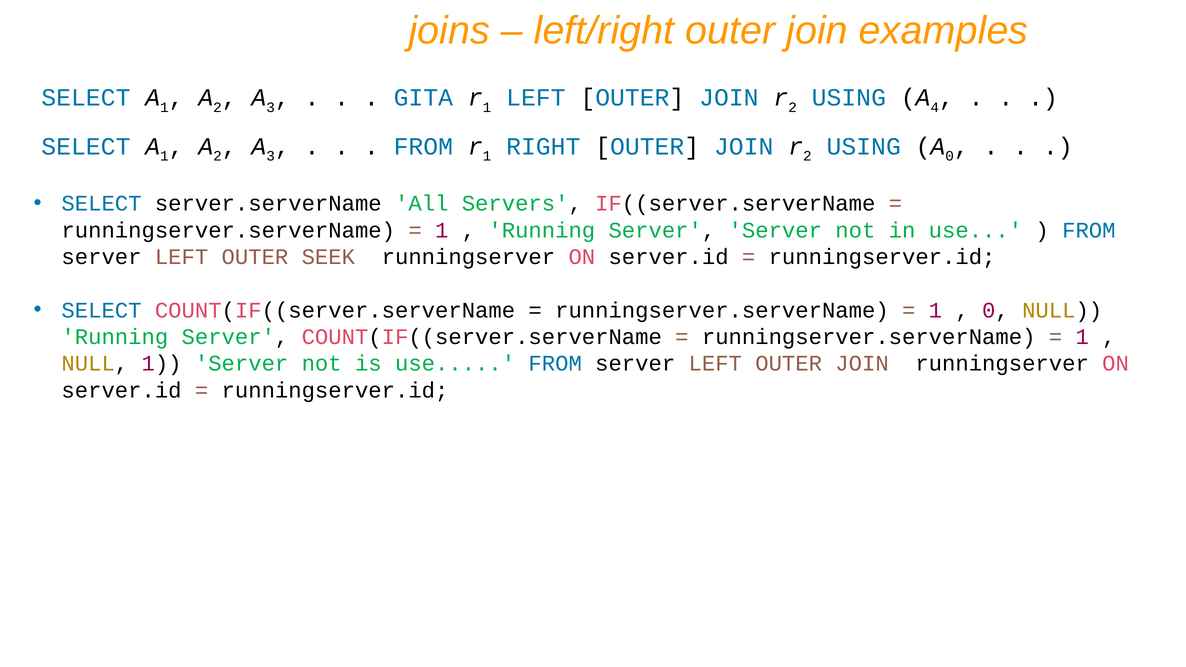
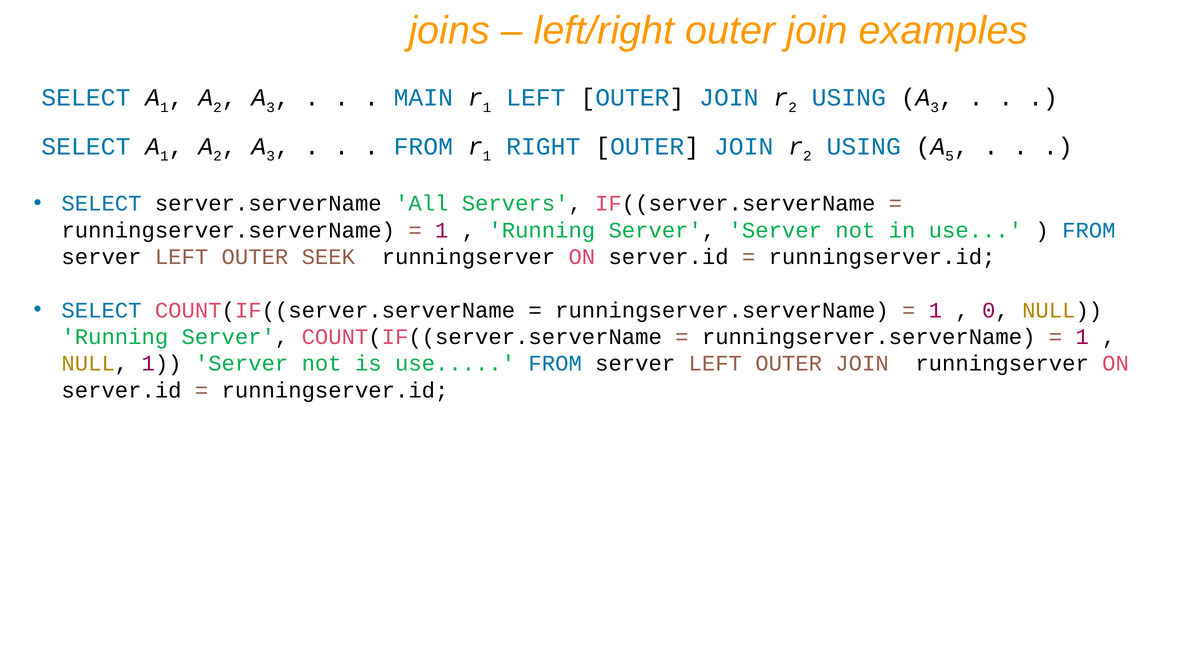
GITA: GITA -> MAIN
4 at (935, 107): 4 -> 3
0 at (950, 156): 0 -> 5
